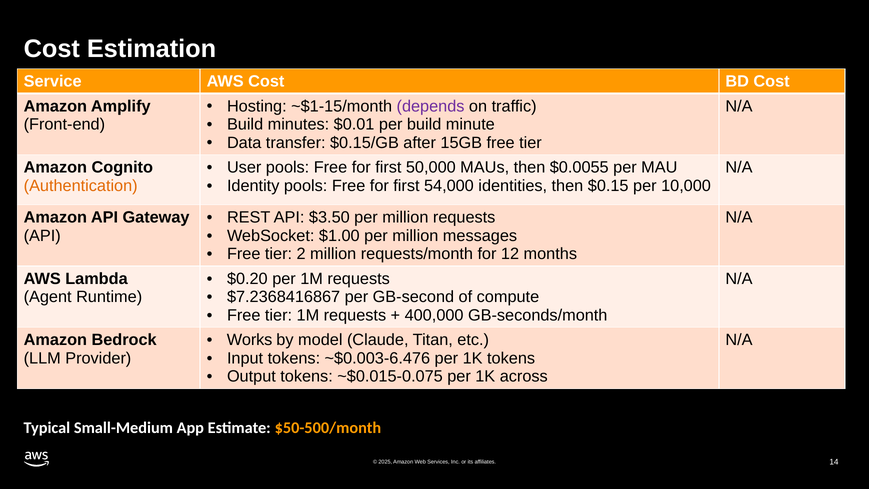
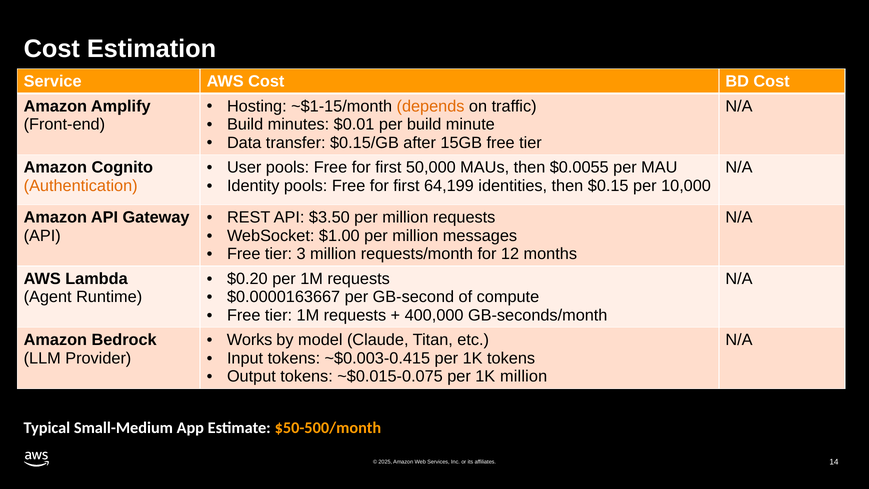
depends colour: purple -> orange
54,000: 54,000 -> 64,199
2: 2 -> 3
$7.2368416867: $7.2368416867 -> $0.0000163667
~$0.003-6.476: ~$0.003-6.476 -> ~$0.003-0.415
1K across: across -> million
